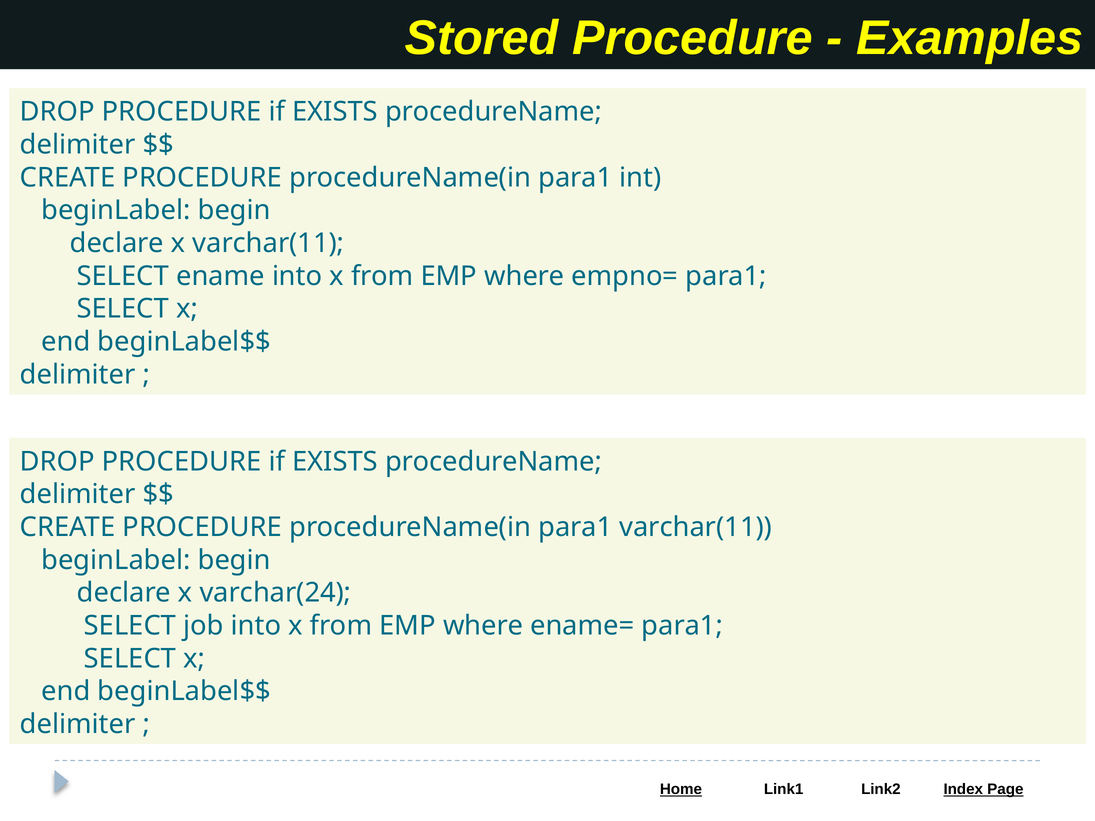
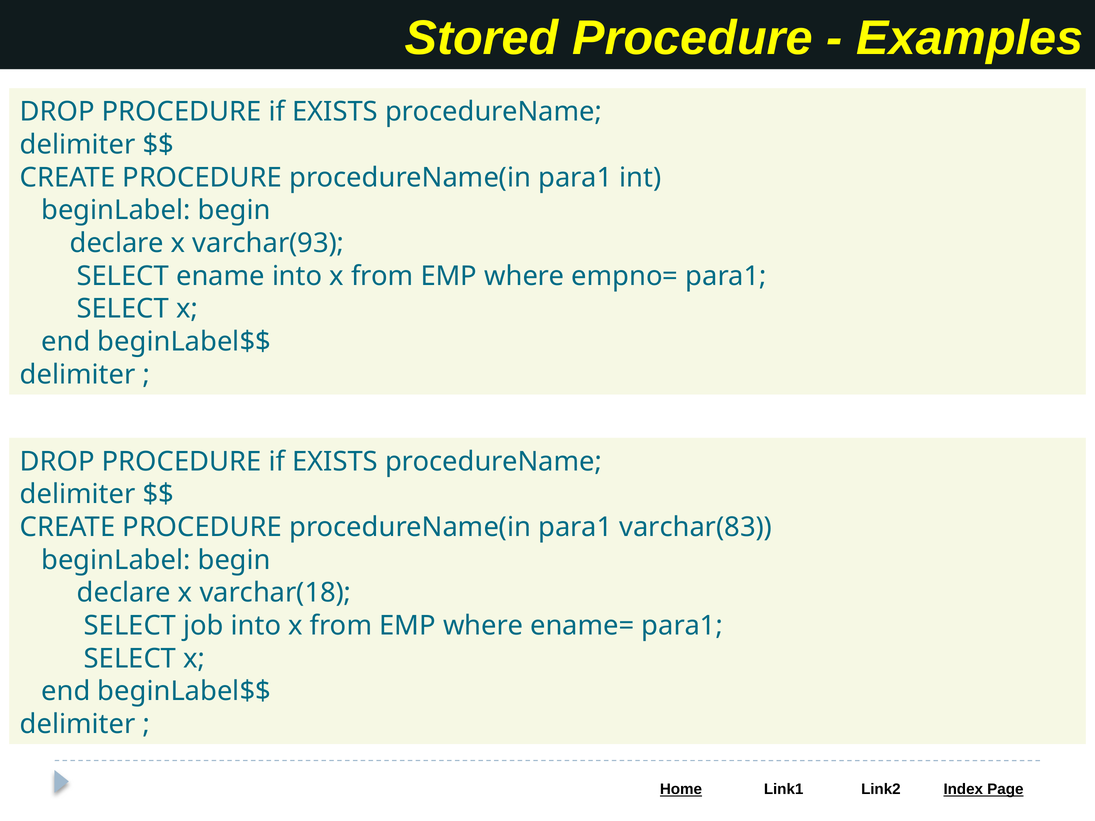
x varchar(11: varchar(11 -> varchar(93
para1 varchar(11: varchar(11 -> varchar(83
varchar(24: varchar(24 -> varchar(18
